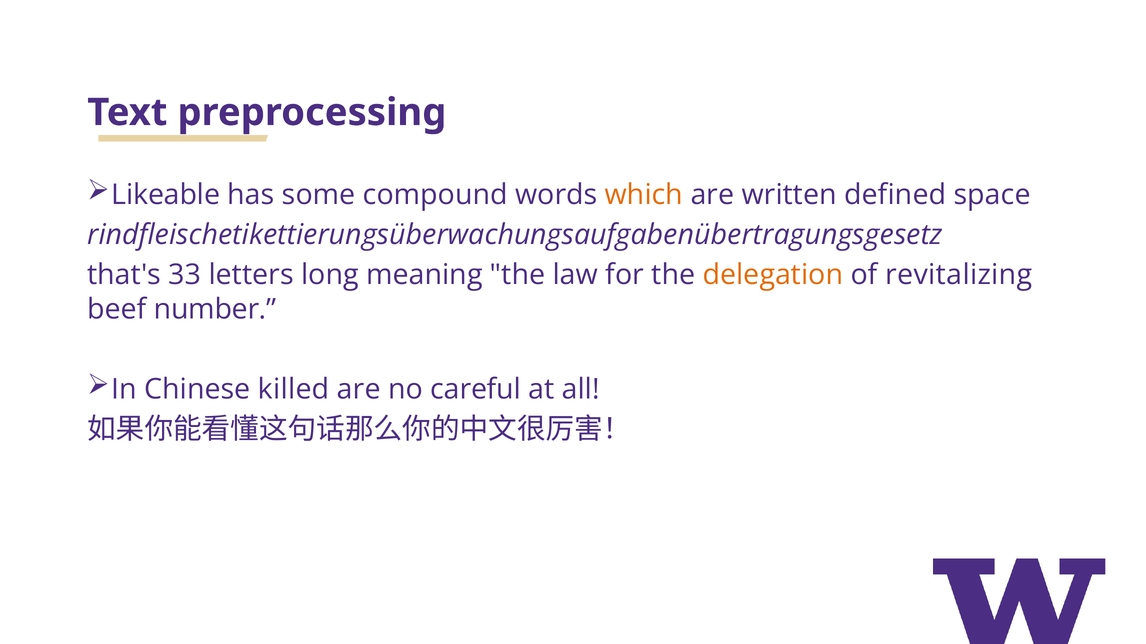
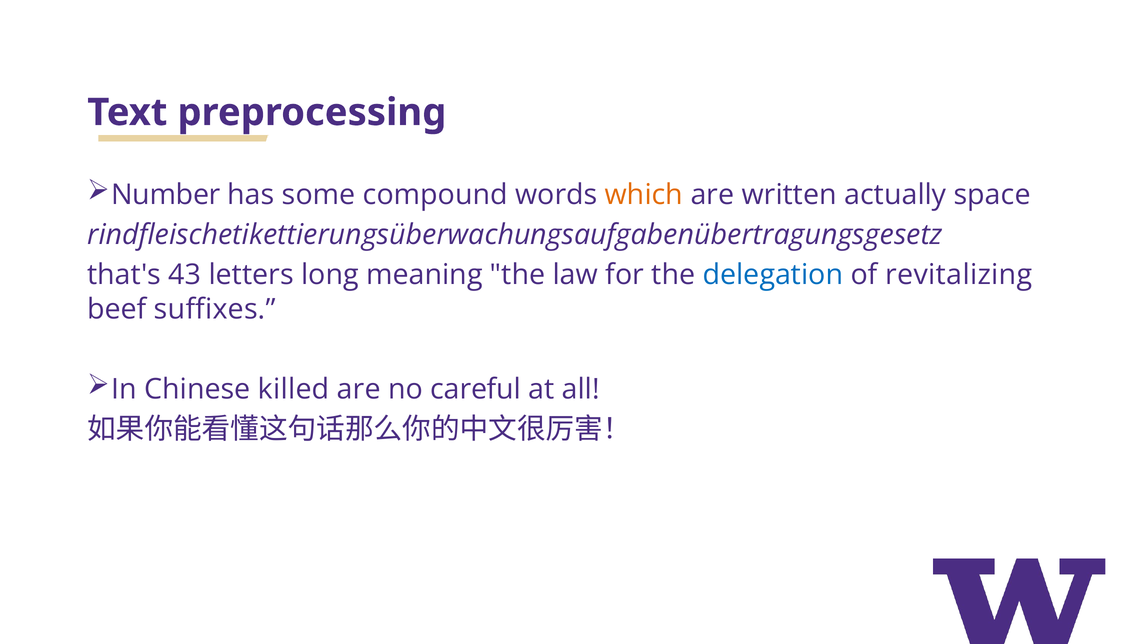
Likeable: Likeable -> Number
defined: defined -> actually
33: 33 -> 43
delegation colour: orange -> blue
number: number -> suffixes
